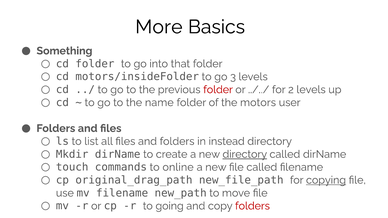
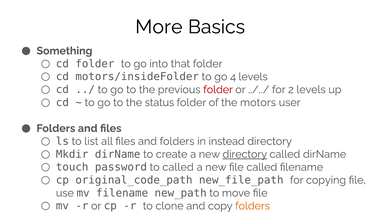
3: 3 -> 4
name: name -> status
commands: commands -> password
to online: online -> called
original_drag_path: original_drag_path -> original_code_path
copying underline: present -> none
going: going -> clone
folders at (252, 206) colour: red -> orange
